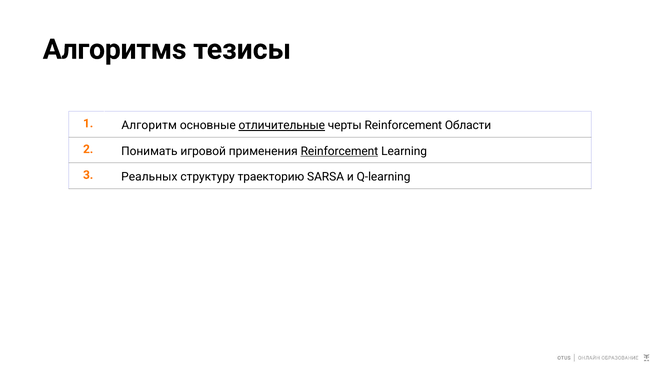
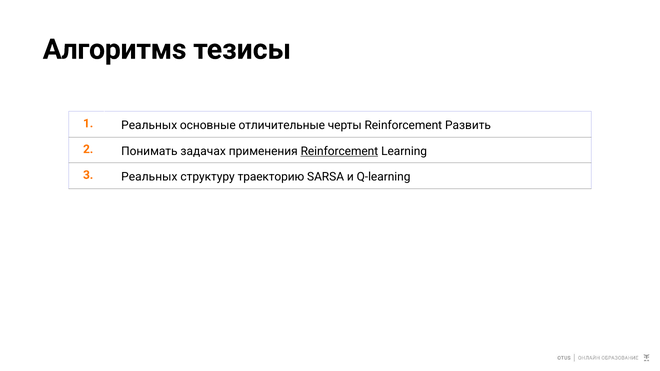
1 Алгоритм: Алгоритм -> Реальных
отличительные underline: present -> none
Области: Области -> Развить
игровой: игровой -> задачах
